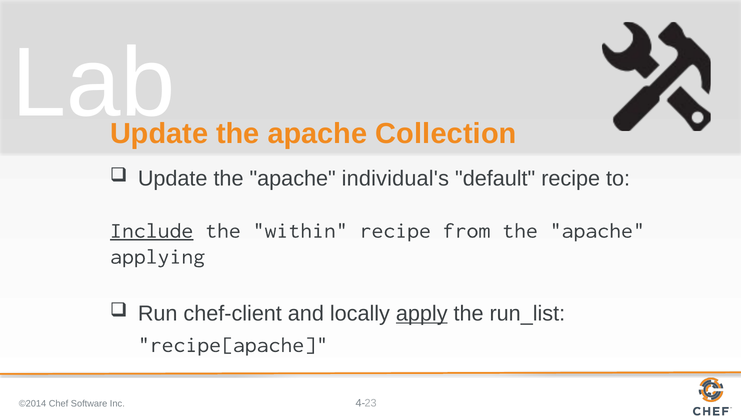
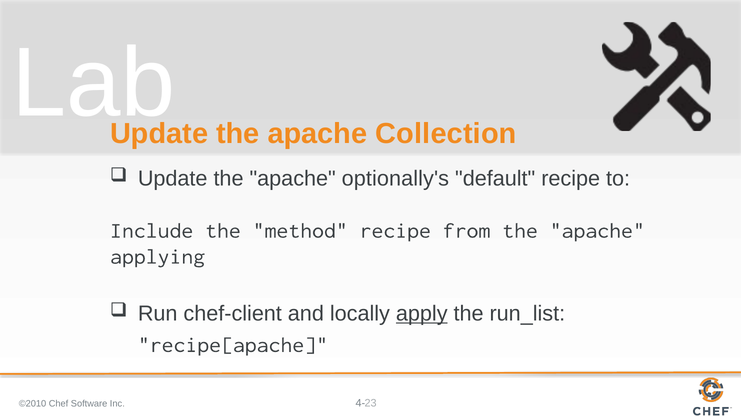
individual's: individual's -> optionally's
Include underline: present -> none
within: within -> method
©2014: ©2014 -> ©2010
